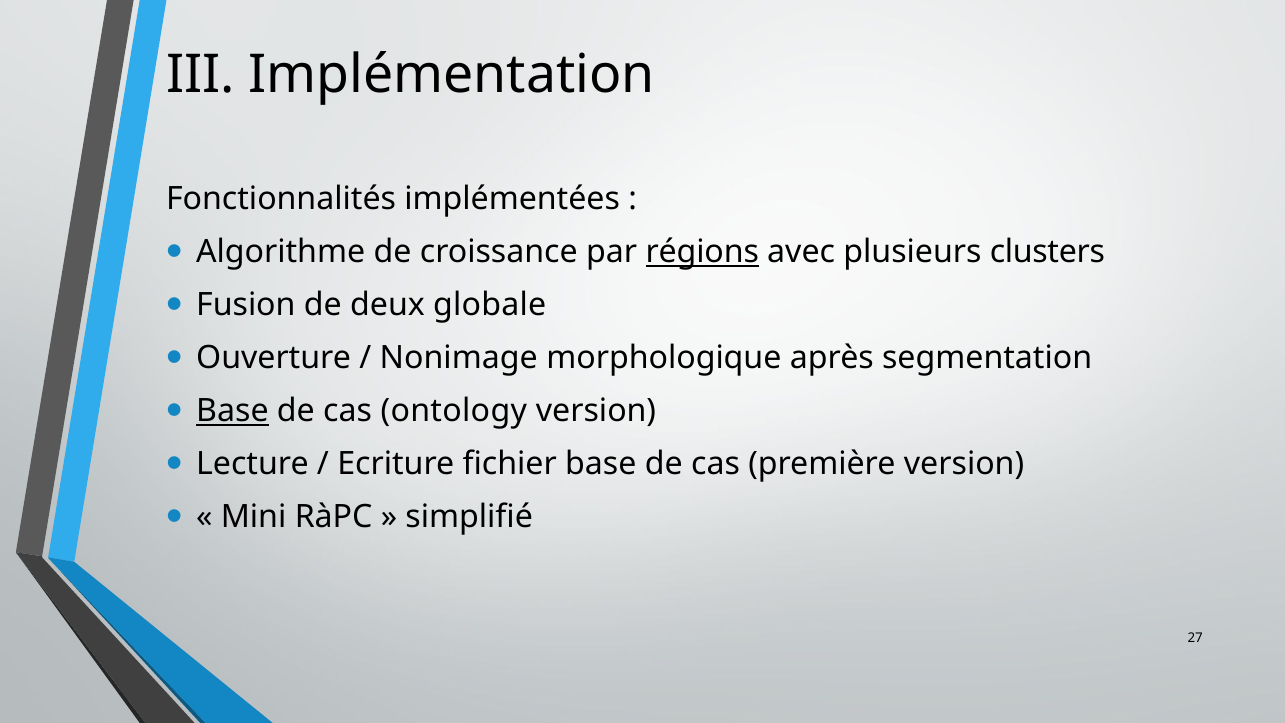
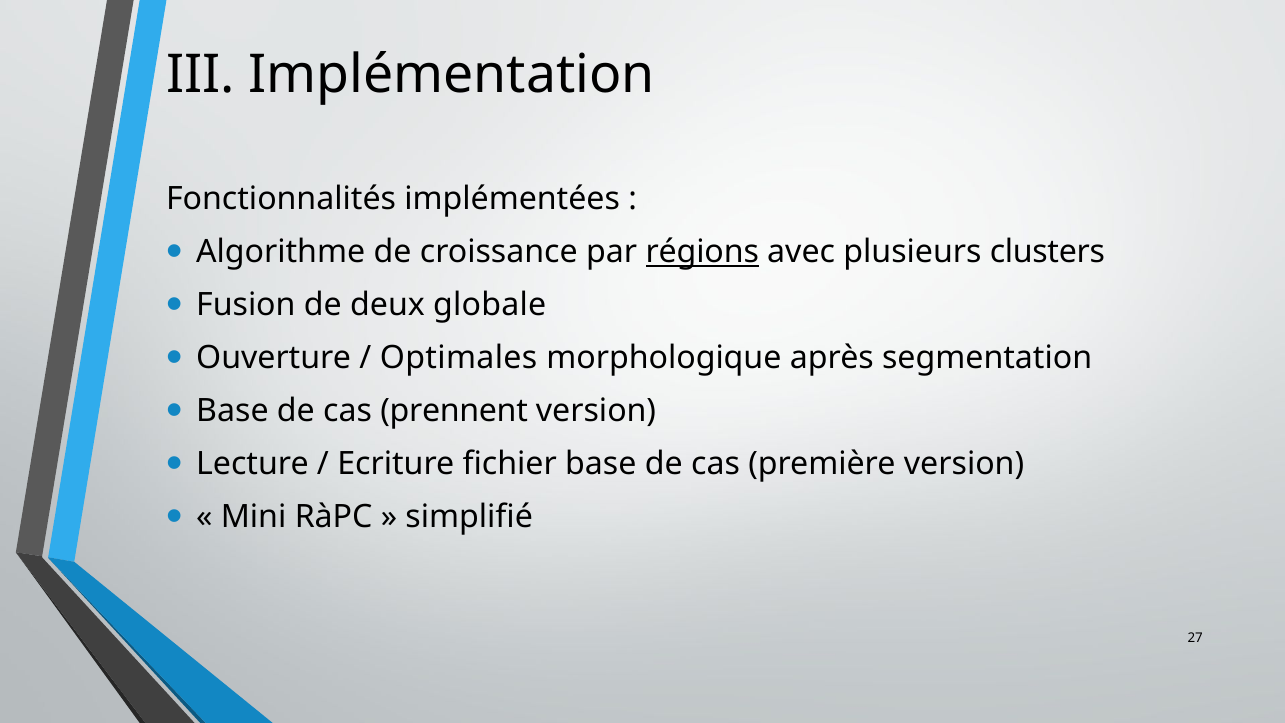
Nonimage: Nonimage -> Optimales
Base at (232, 411) underline: present -> none
ontology: ontology -> prennent
